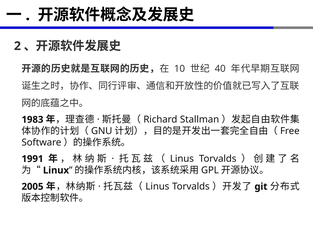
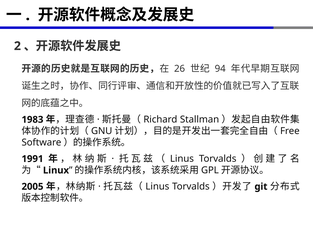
10: 10 -> 26
40: 40 -> 94
